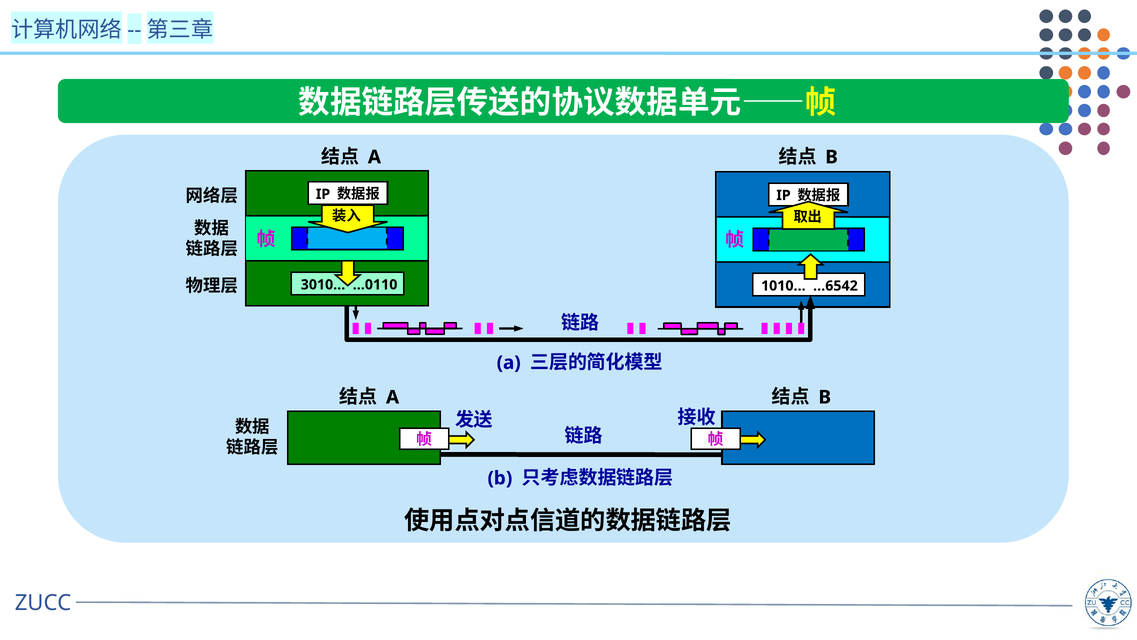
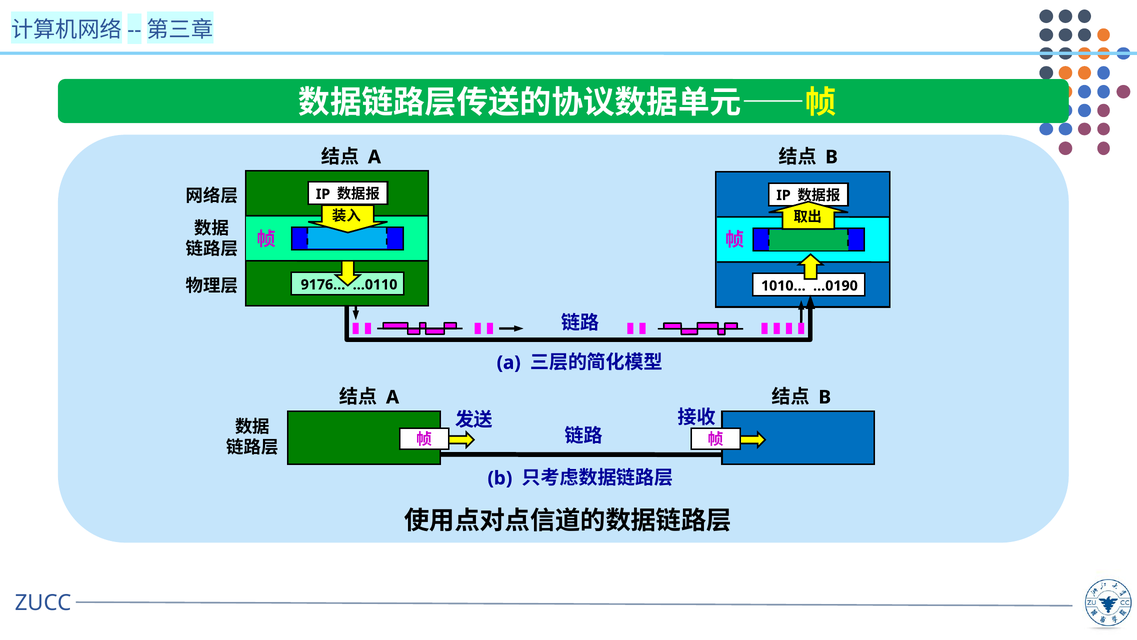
3010…: 3010… -> 9176…
…6542: …6542 -> …0190
